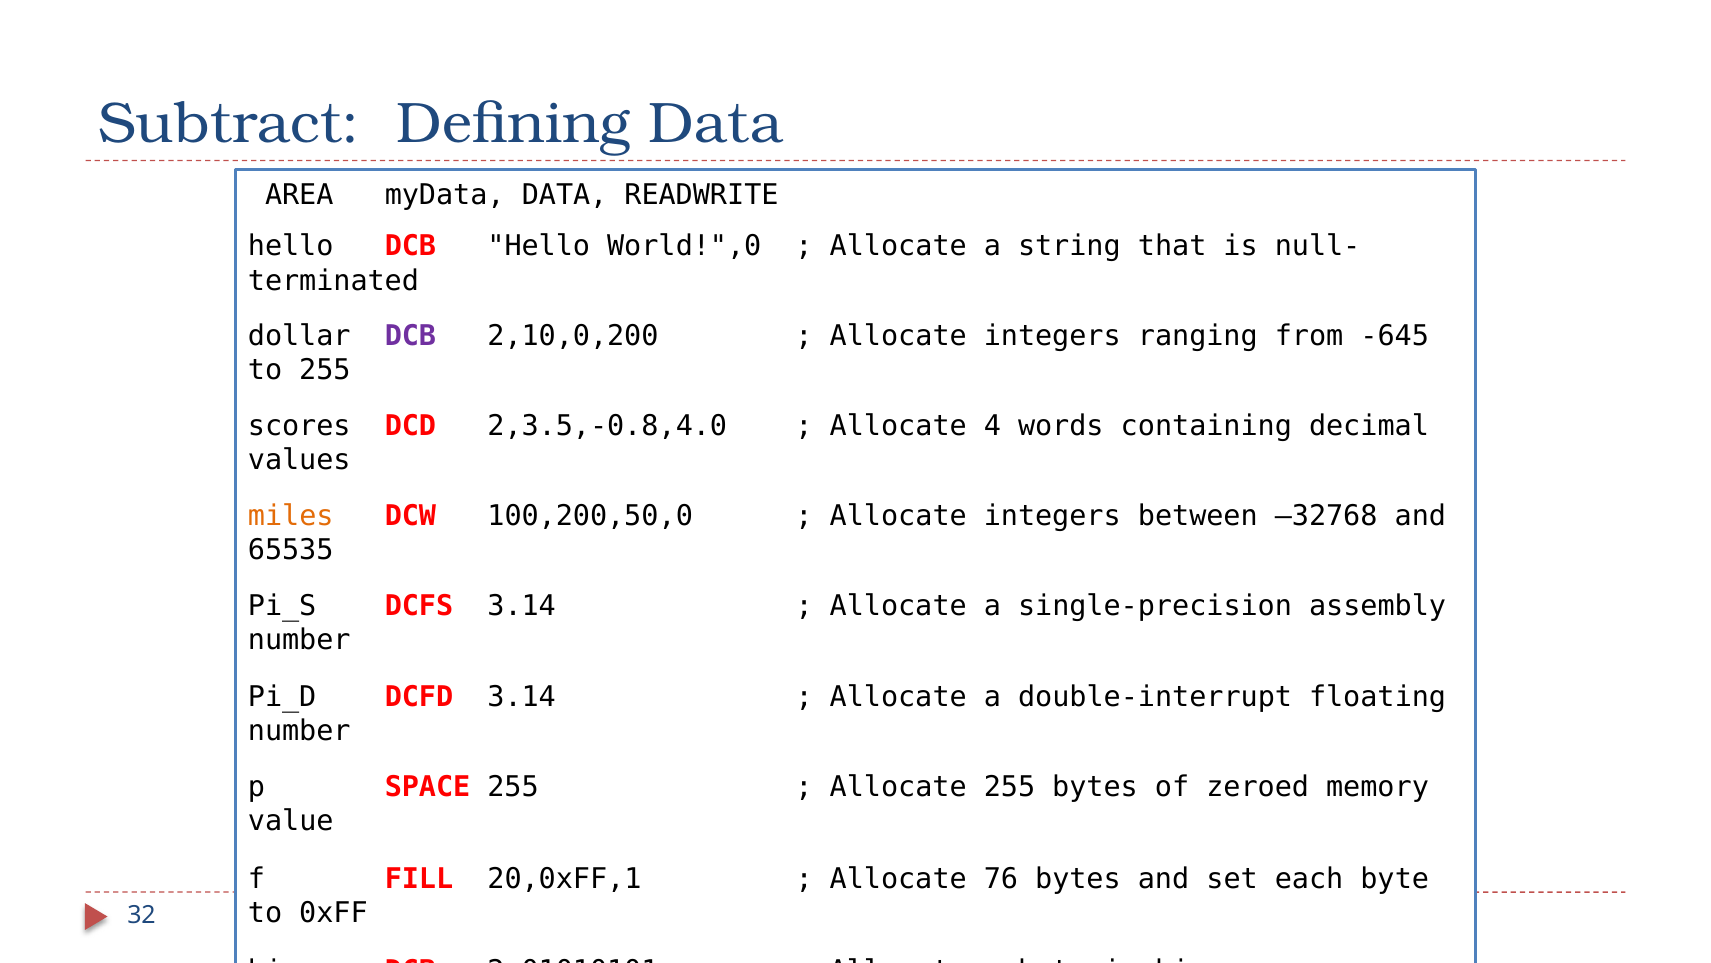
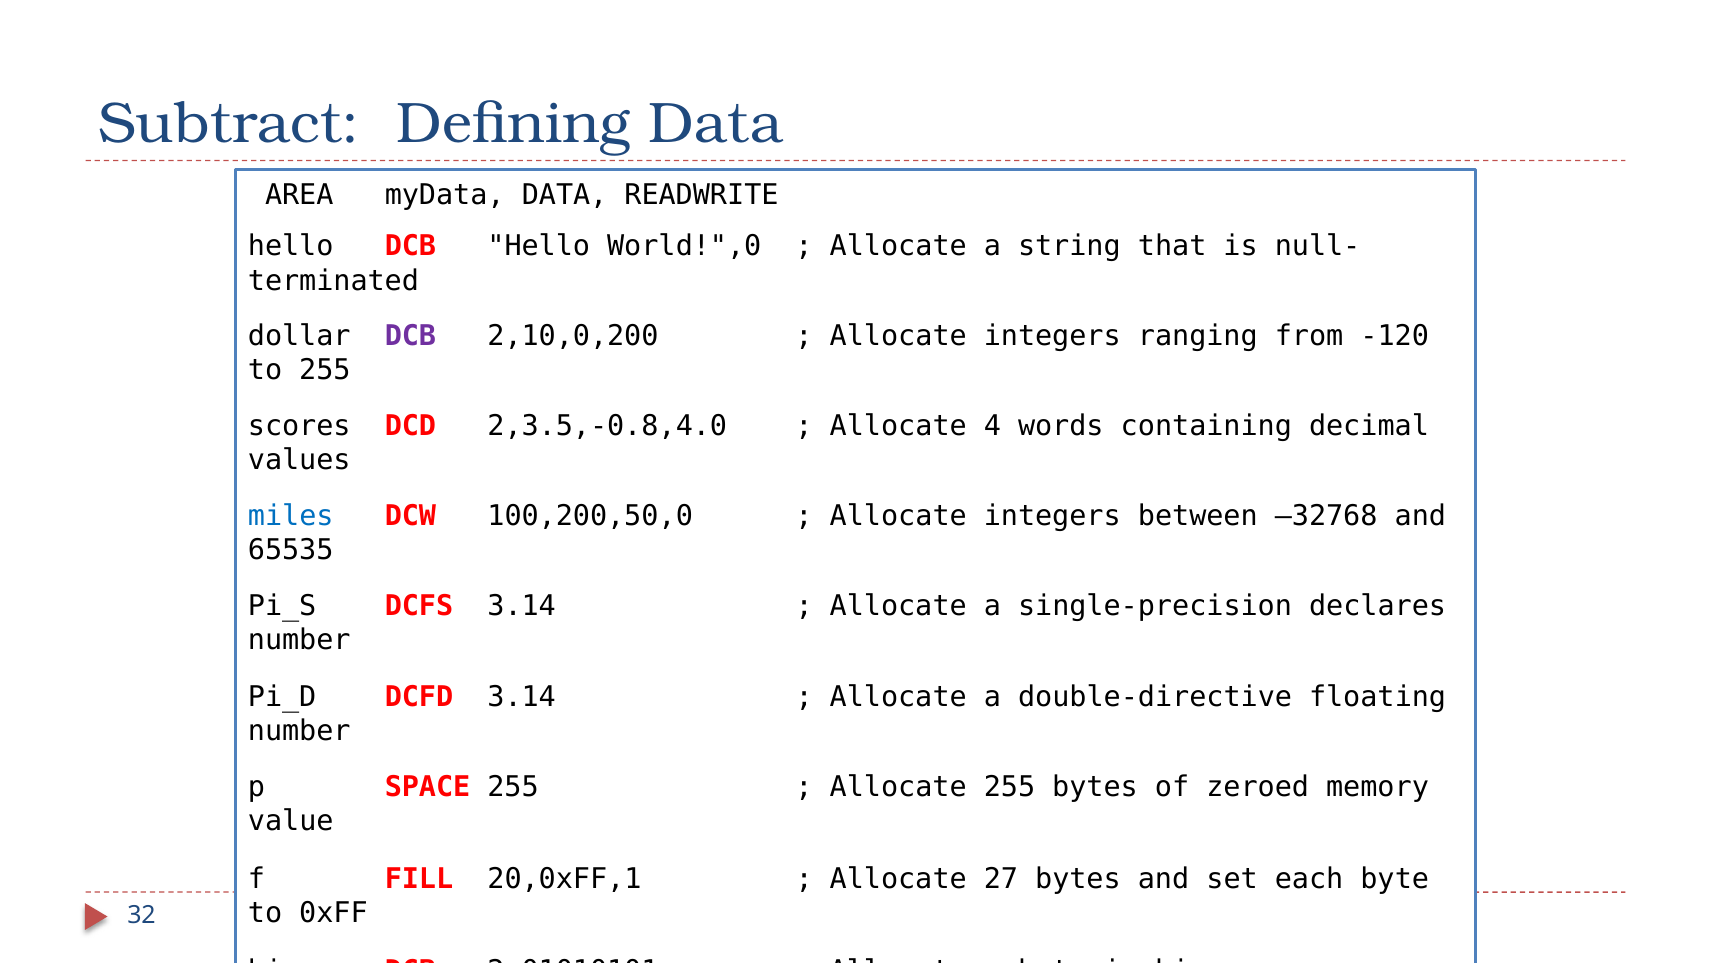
-645: -645 -> -120
miles colour: orange -> blue
assembly: assembly -> declares
double-interrupt: double-interrupt -> double-directive
76: 76 -> 27
